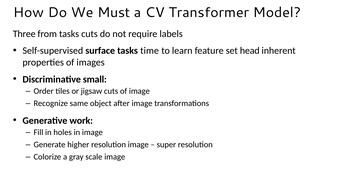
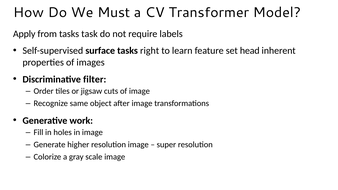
Three: Three -> Apply
tasks cuts: cuts -> task
time: time -> right
small: small -> filter
